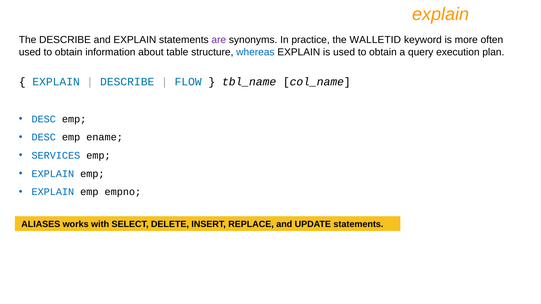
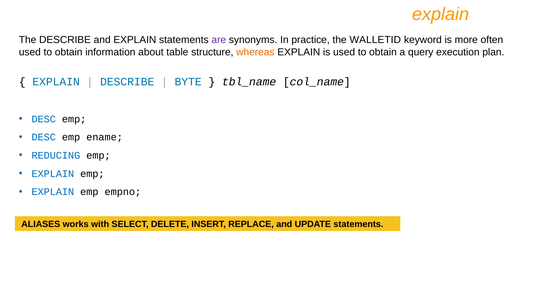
whereas colour: blue -> orange
FLOW: FLOW -> BYTE
SERVICES: SERVICES -> REDUCING
